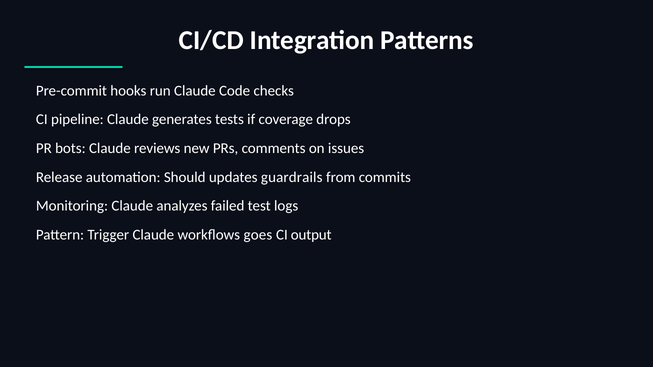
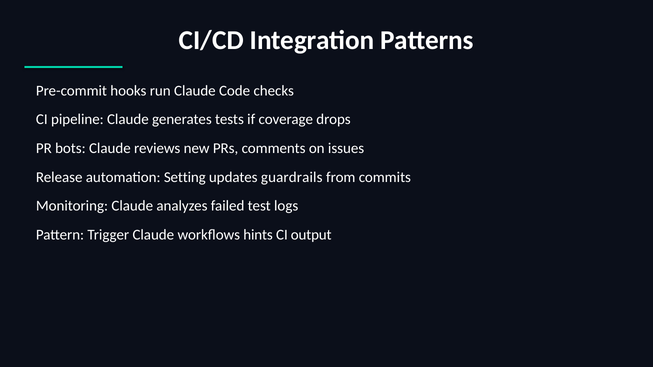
Should: Should -> Setting
goes: goes -> hints
